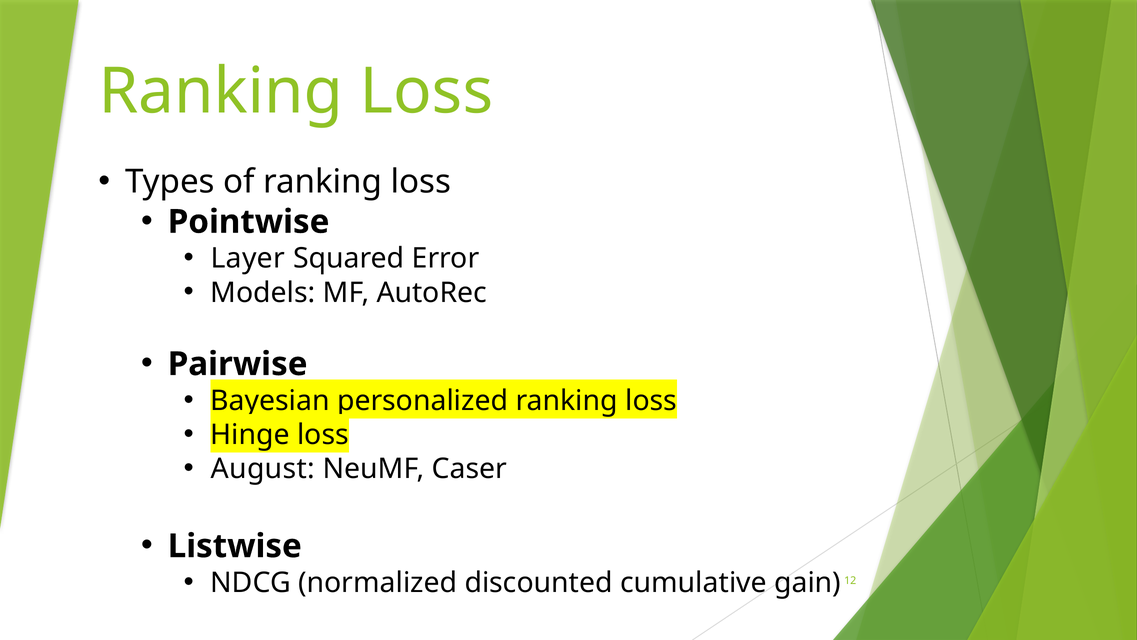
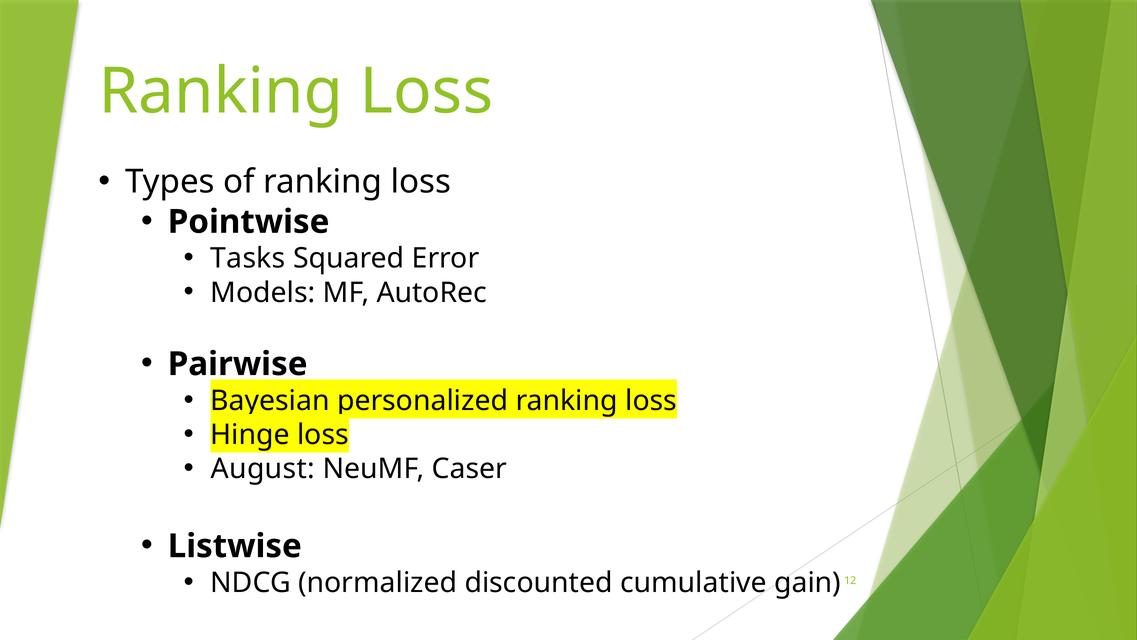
Layer: Layer -> Tasks
